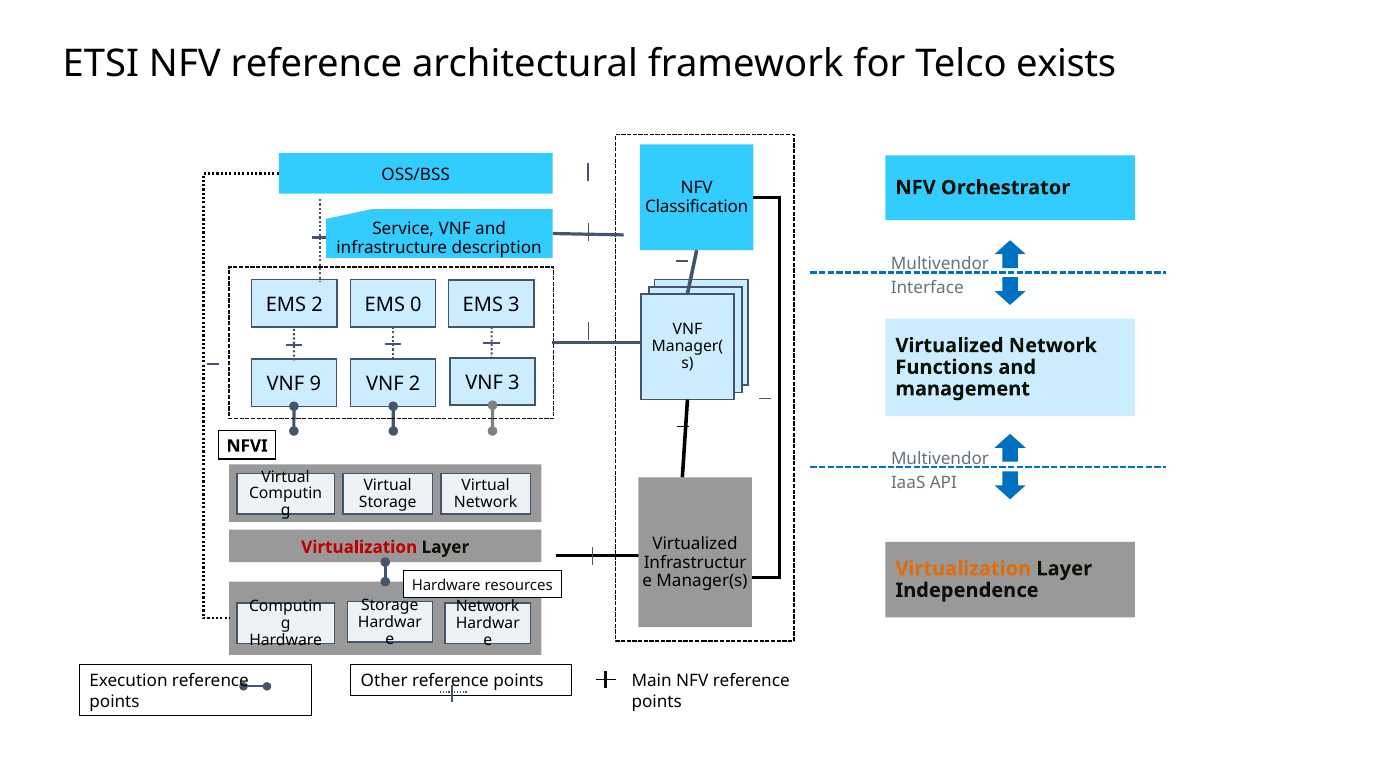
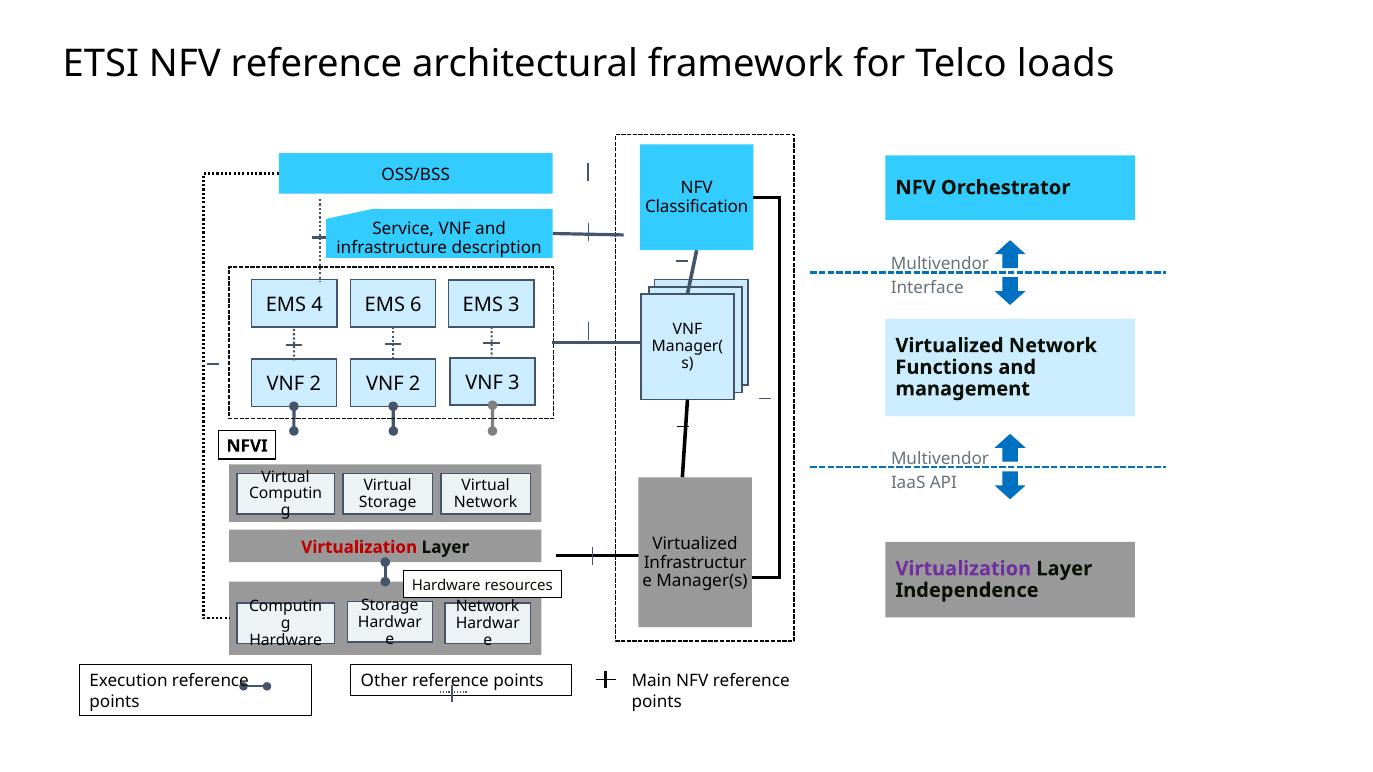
exists: exists -> loads
EMS 2: 2 -> 4
0: 0 -> 6
9 at (315, 384): 9 -> 2
Virtualization at (963, 569) colour: orange -> purple
